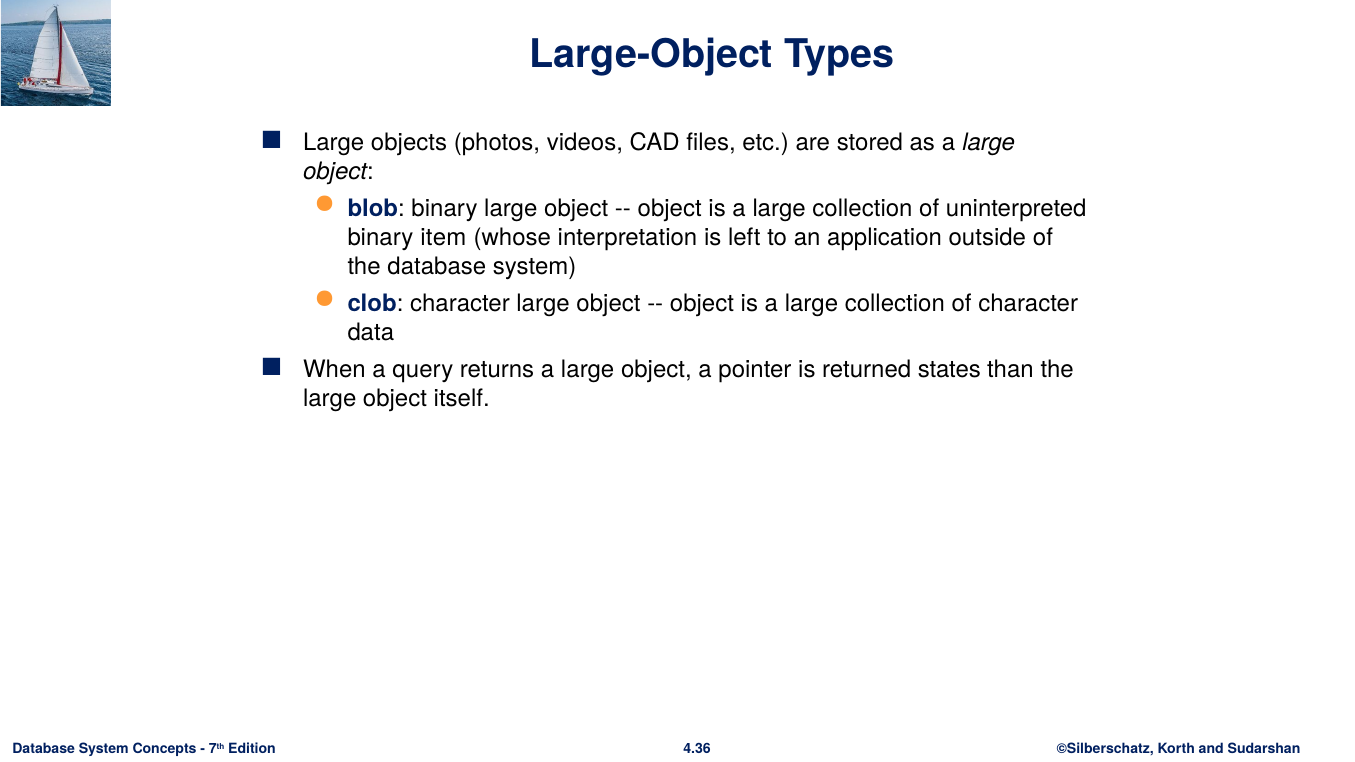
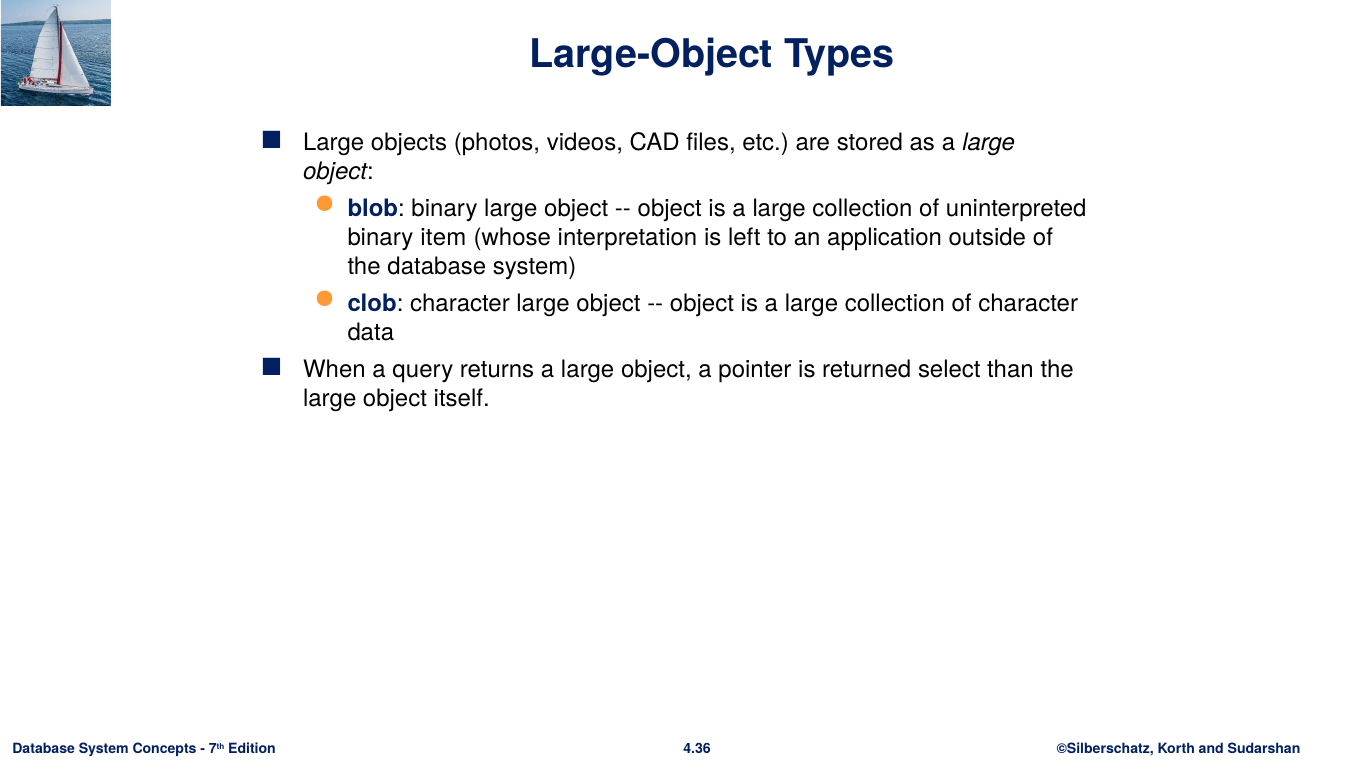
states: states -> select
